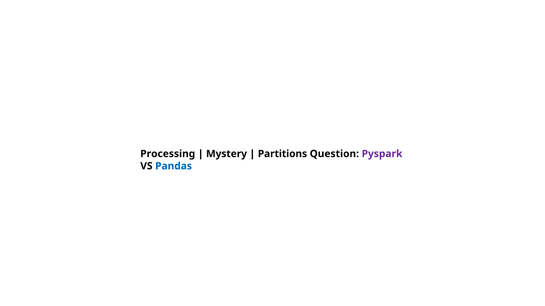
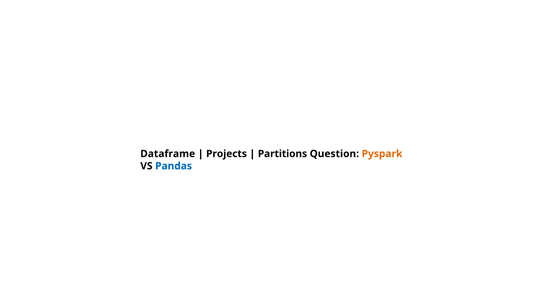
Processing: Processing -> Dataframe
Mystery: Mystery -> Projects
Pyspark colour: purple -> orange
